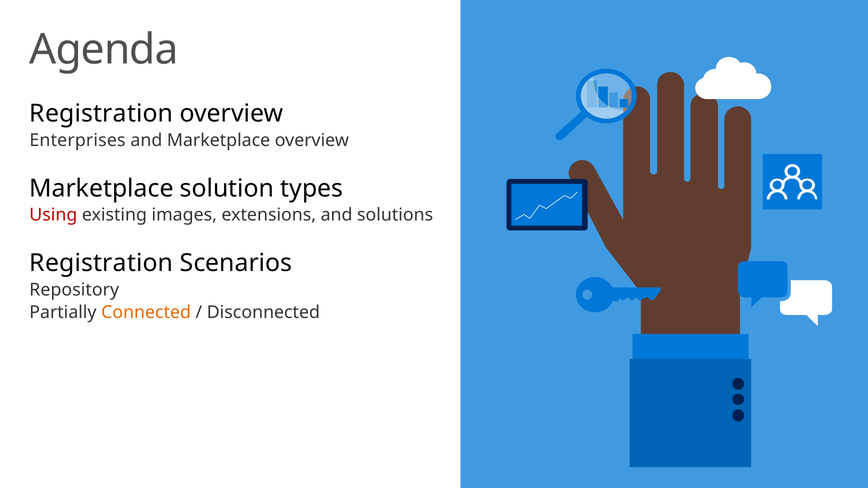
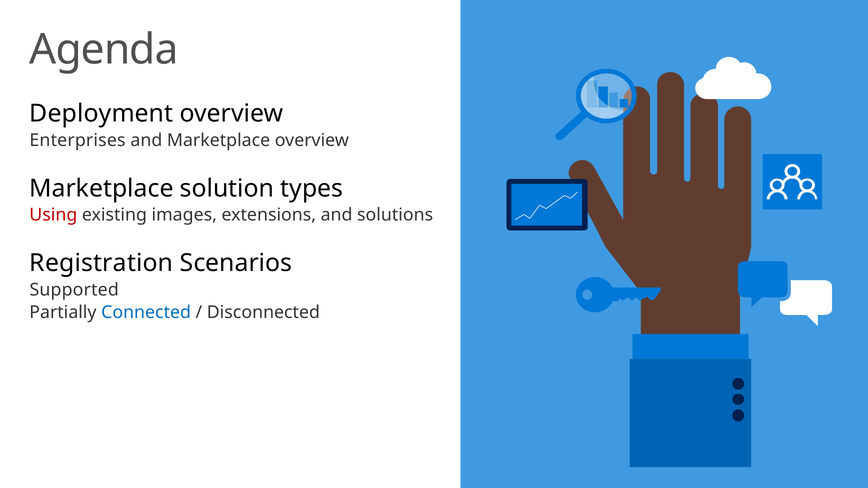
Registration at (101, 114): Registration -> Deployment
Repository: Repository -> Supported
Connected colour: orange -> blue
